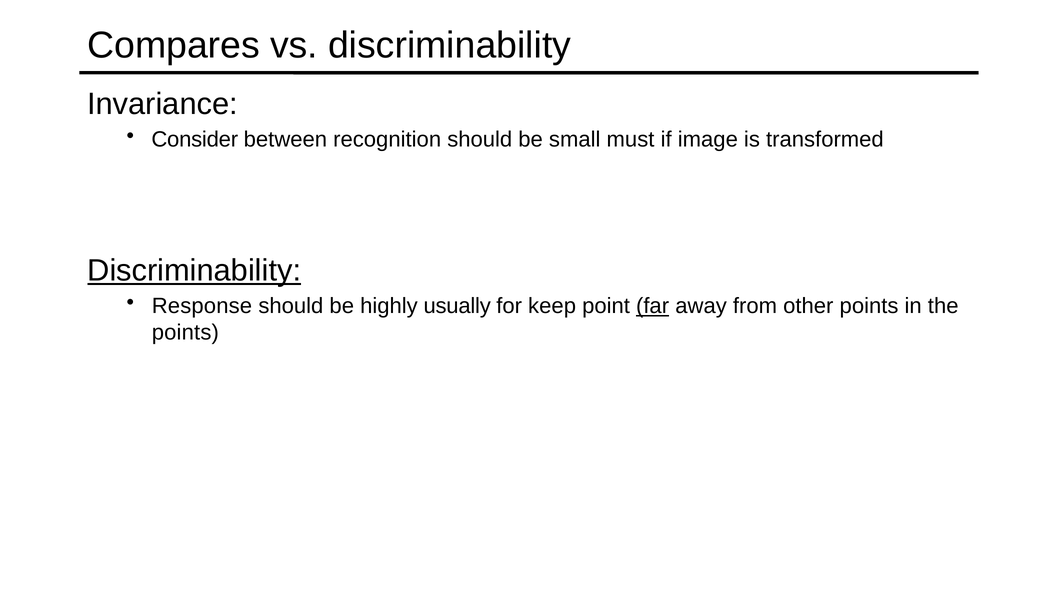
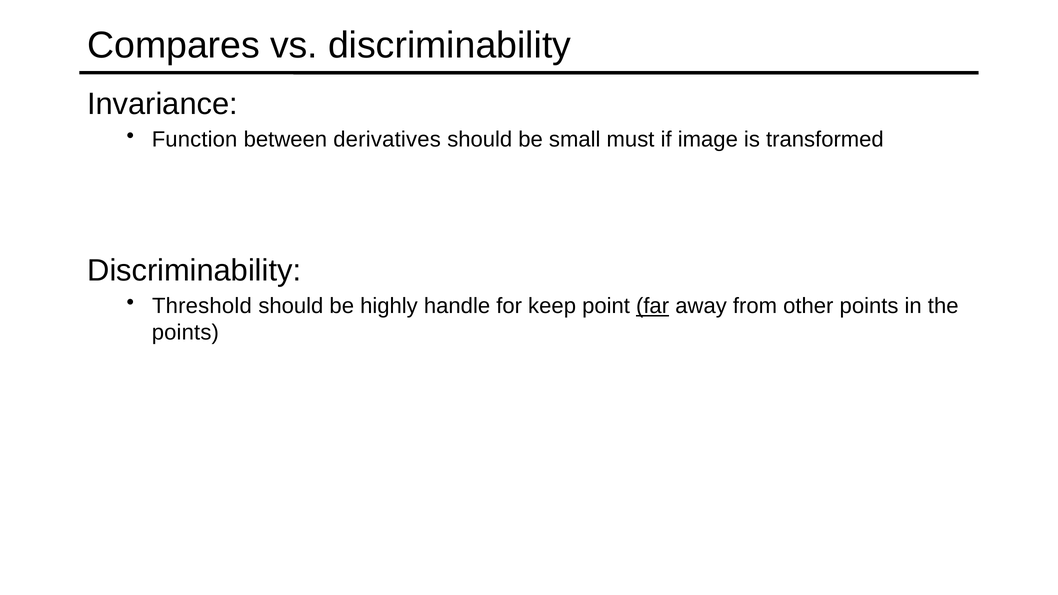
Consider: Consider -> Function
recognition: recognition -> derivatives
Discriminability at (194, 271) underline: present -> none
Response: Response -> Threshold
usually: usually -> handle
